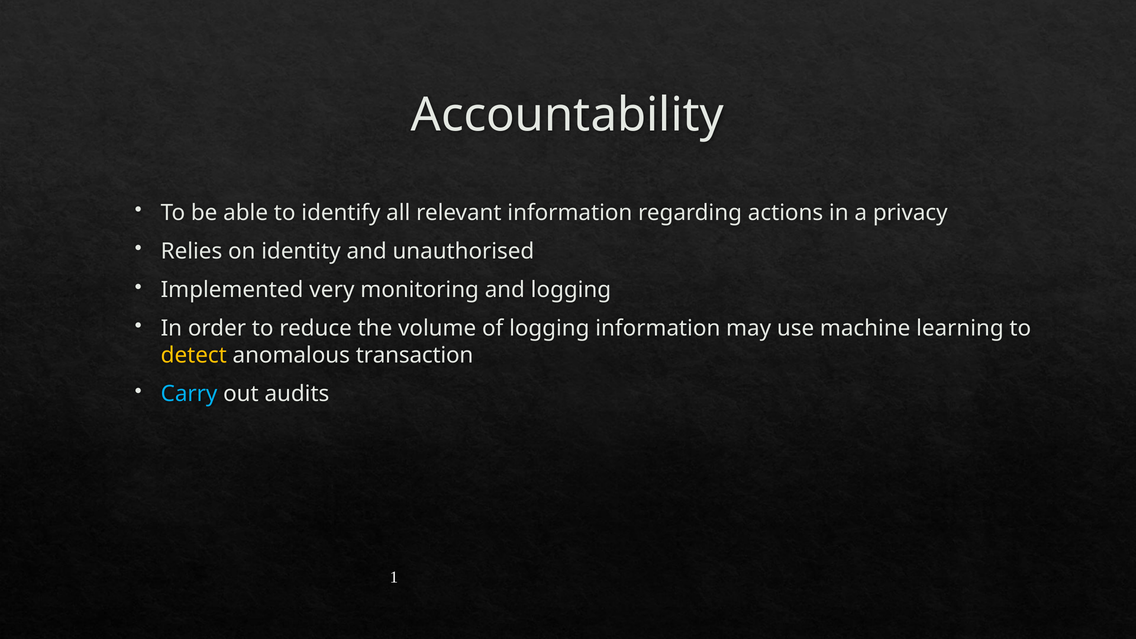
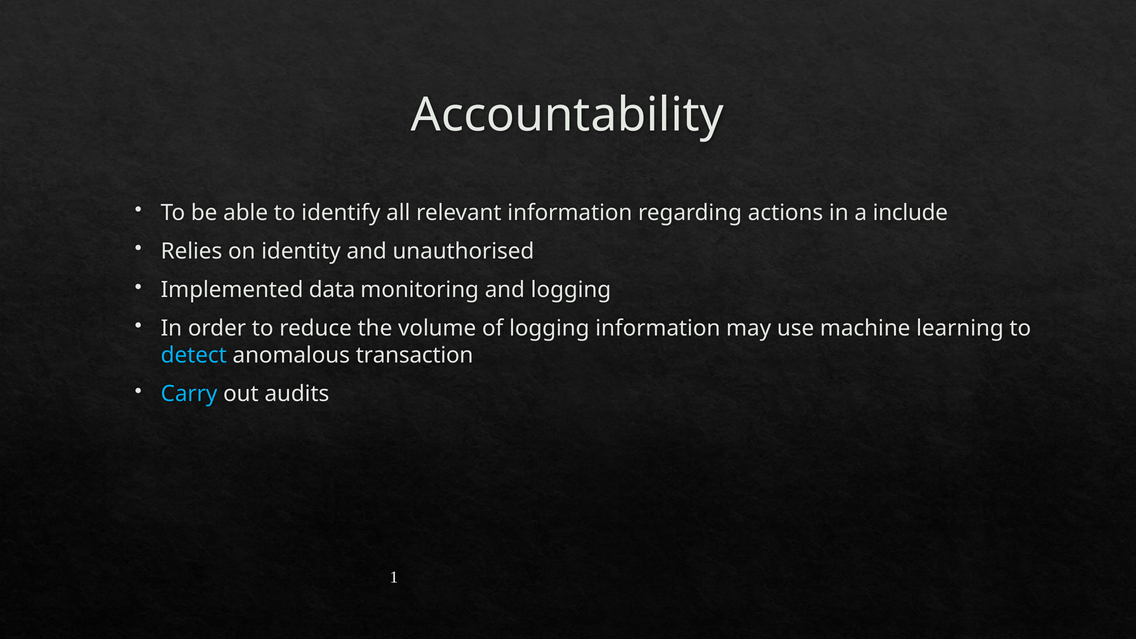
privacy: privacy -> include
very: very -> data
detect colour: yellow -> light blue
